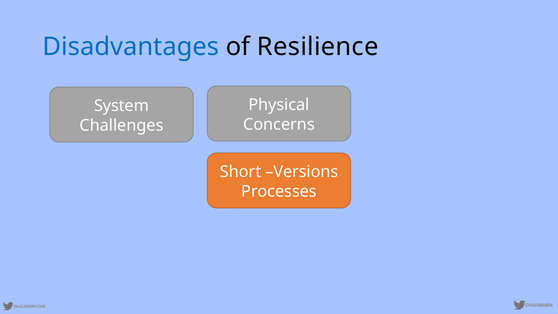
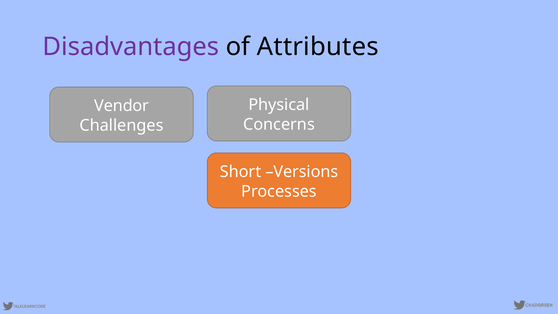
Disadvantages colour: blue -> purple
Resilience: Resilience -> Attributes
System: System -> Vendor
